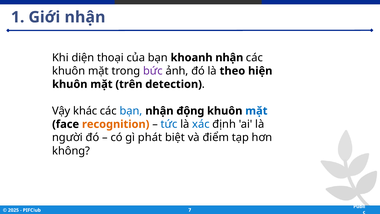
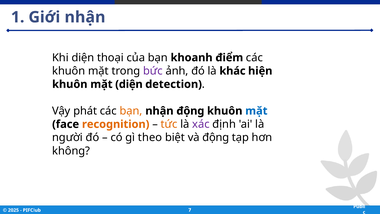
khoanh nhận: nhận -> điểm
theo: theo -> khác
mặt trên: trên -> diện
khác: khác -> phát
bạn at (131, 111) colour: blue -> orange
tức colour: blue -> orange
xác colour: blue -> purple
phát: phát -> theo
và điểm: điểm -> động
